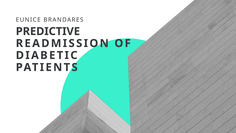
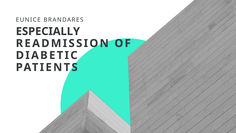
PREDICTIVE: PREDICTIVE -> ESPECIALLY
